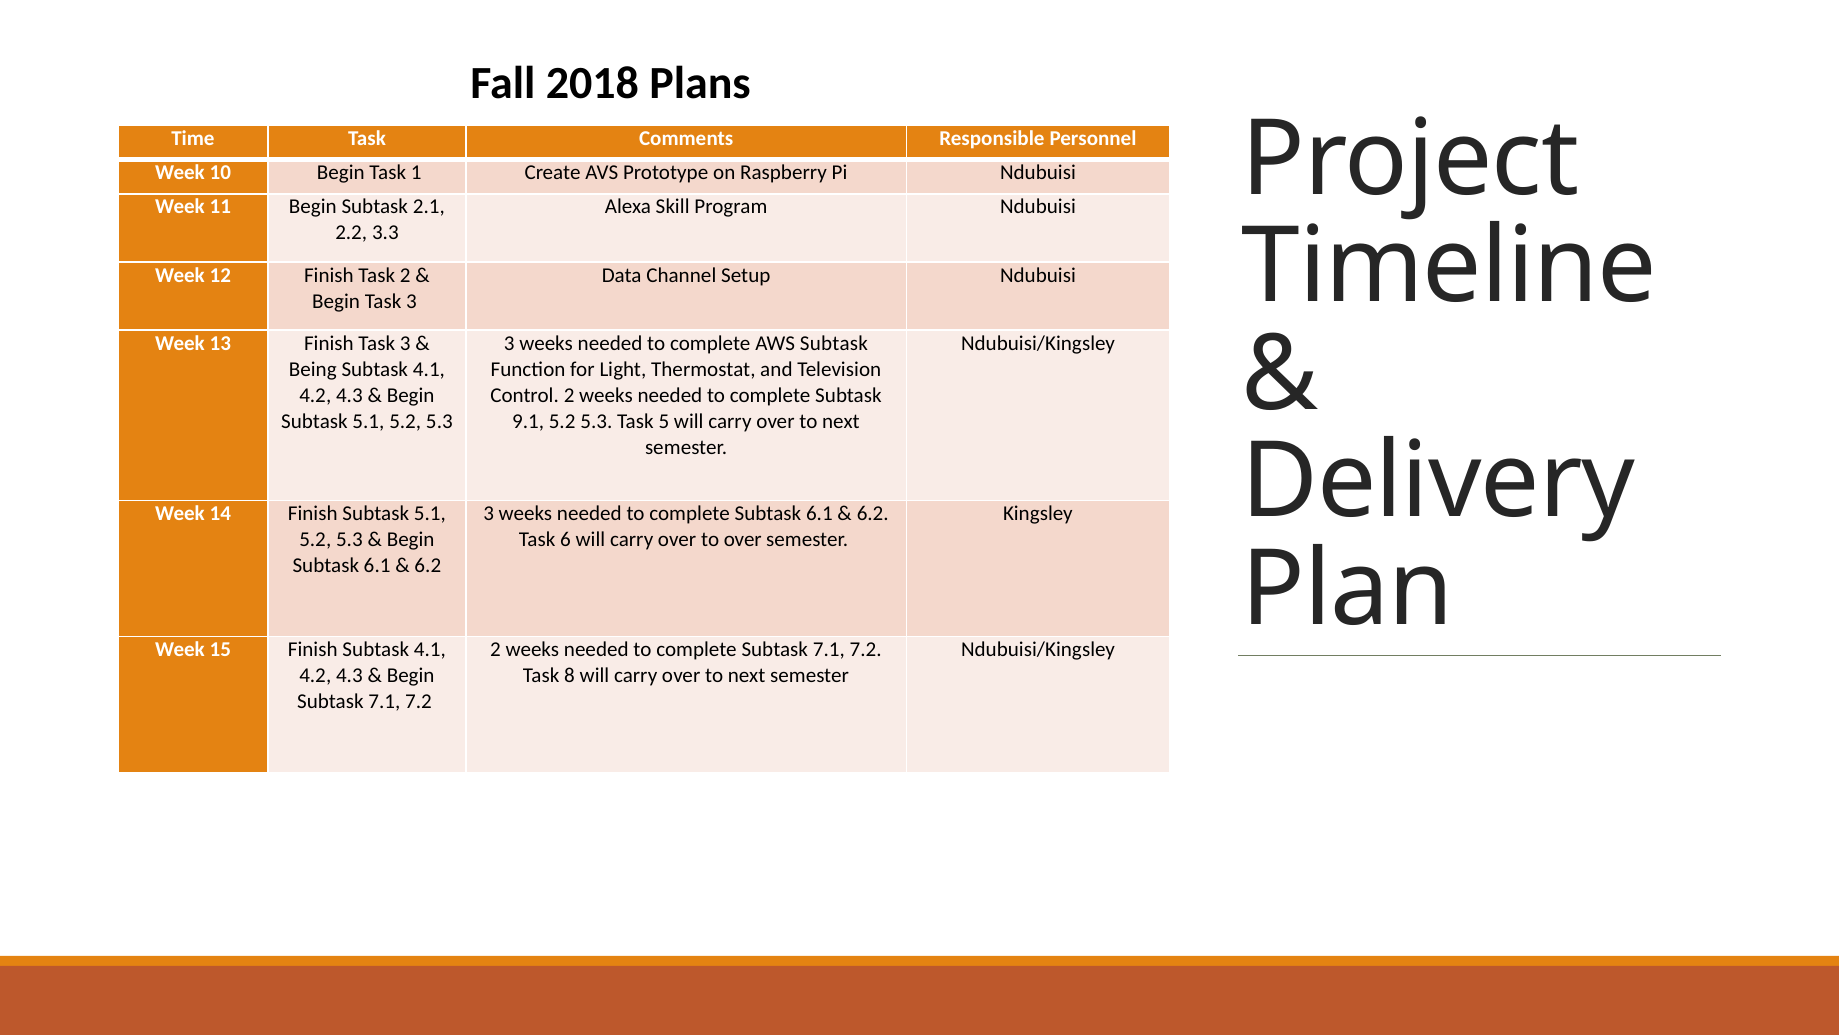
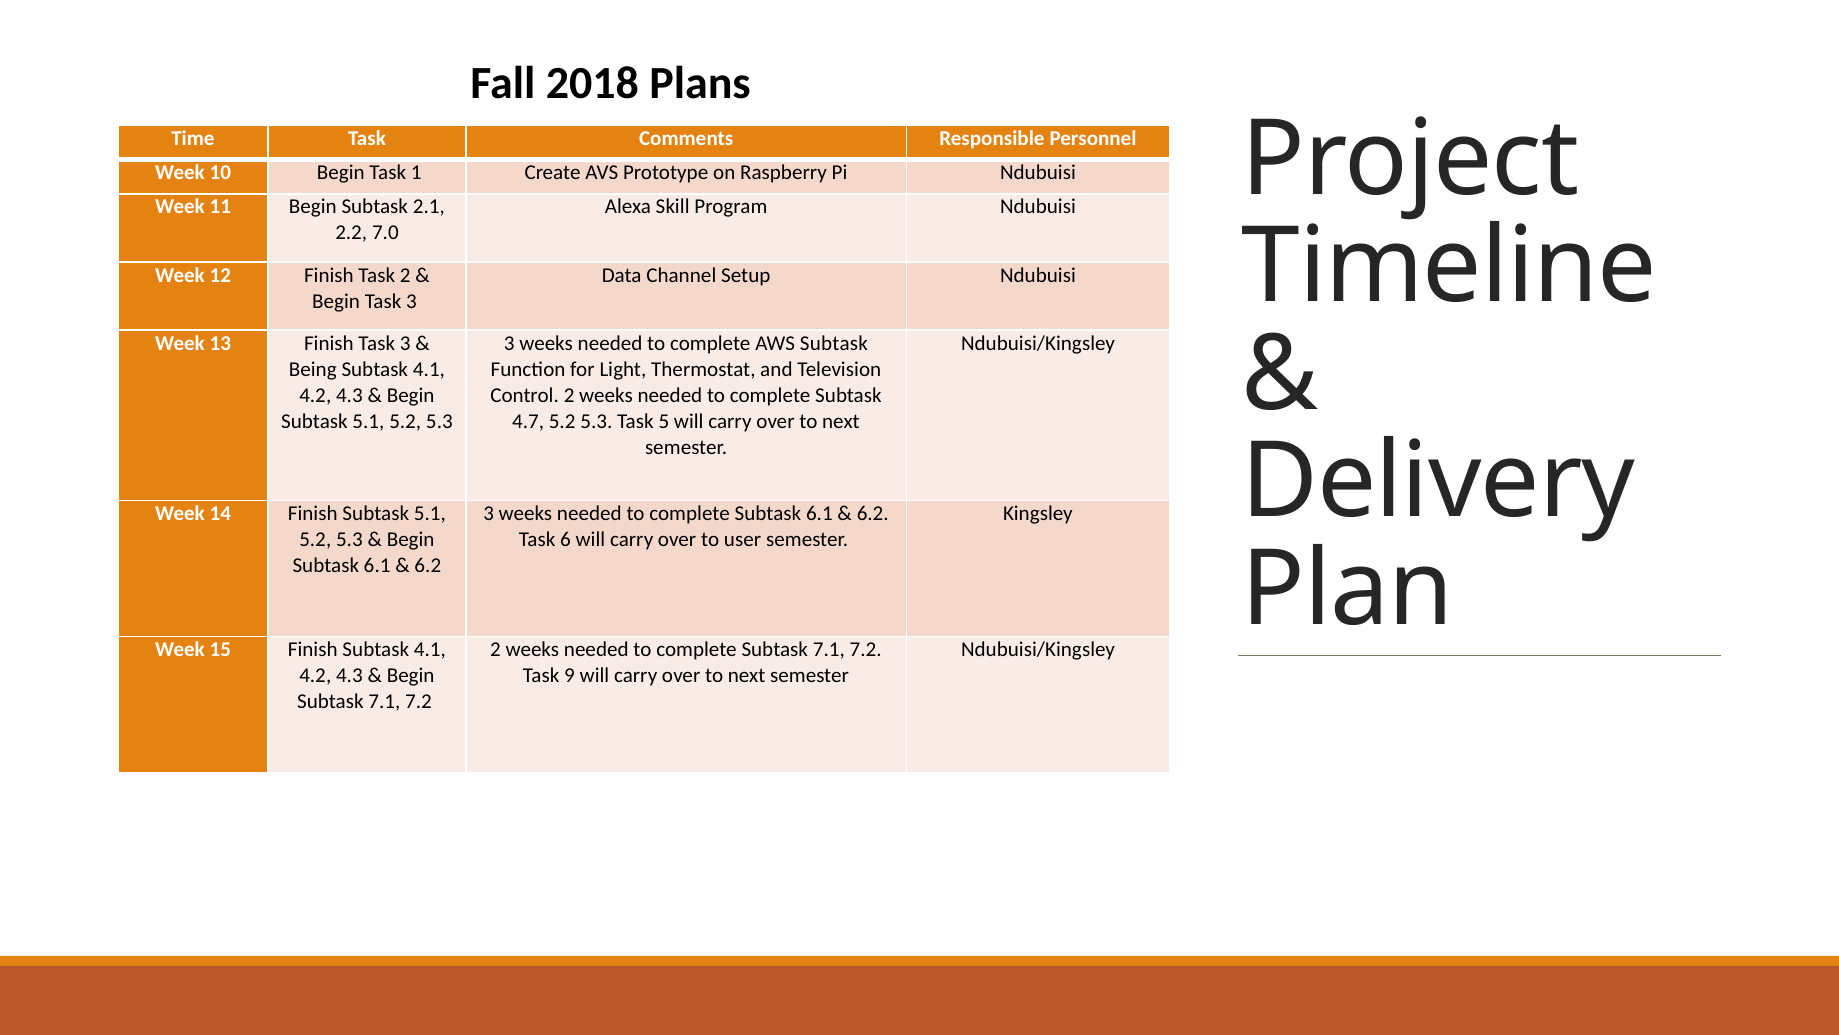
3.3: 3.3 -> 7.0
9.1: 9.1 -> 4.7
to over: over -> user
8: 8 -> 9
